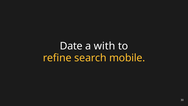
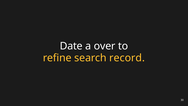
with: with -> over
mobile: mobile -> record
